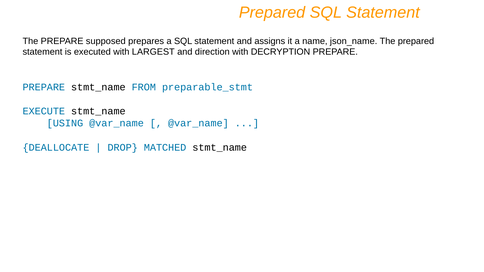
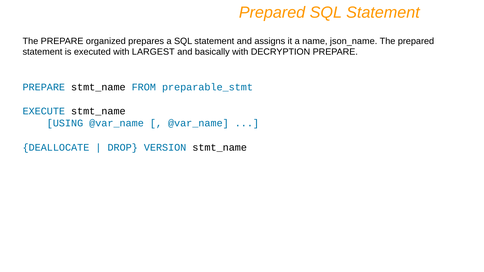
supposed: supposed -> organized
direction: direction -> basically
MATCHED: MATCHED -> VERSION
